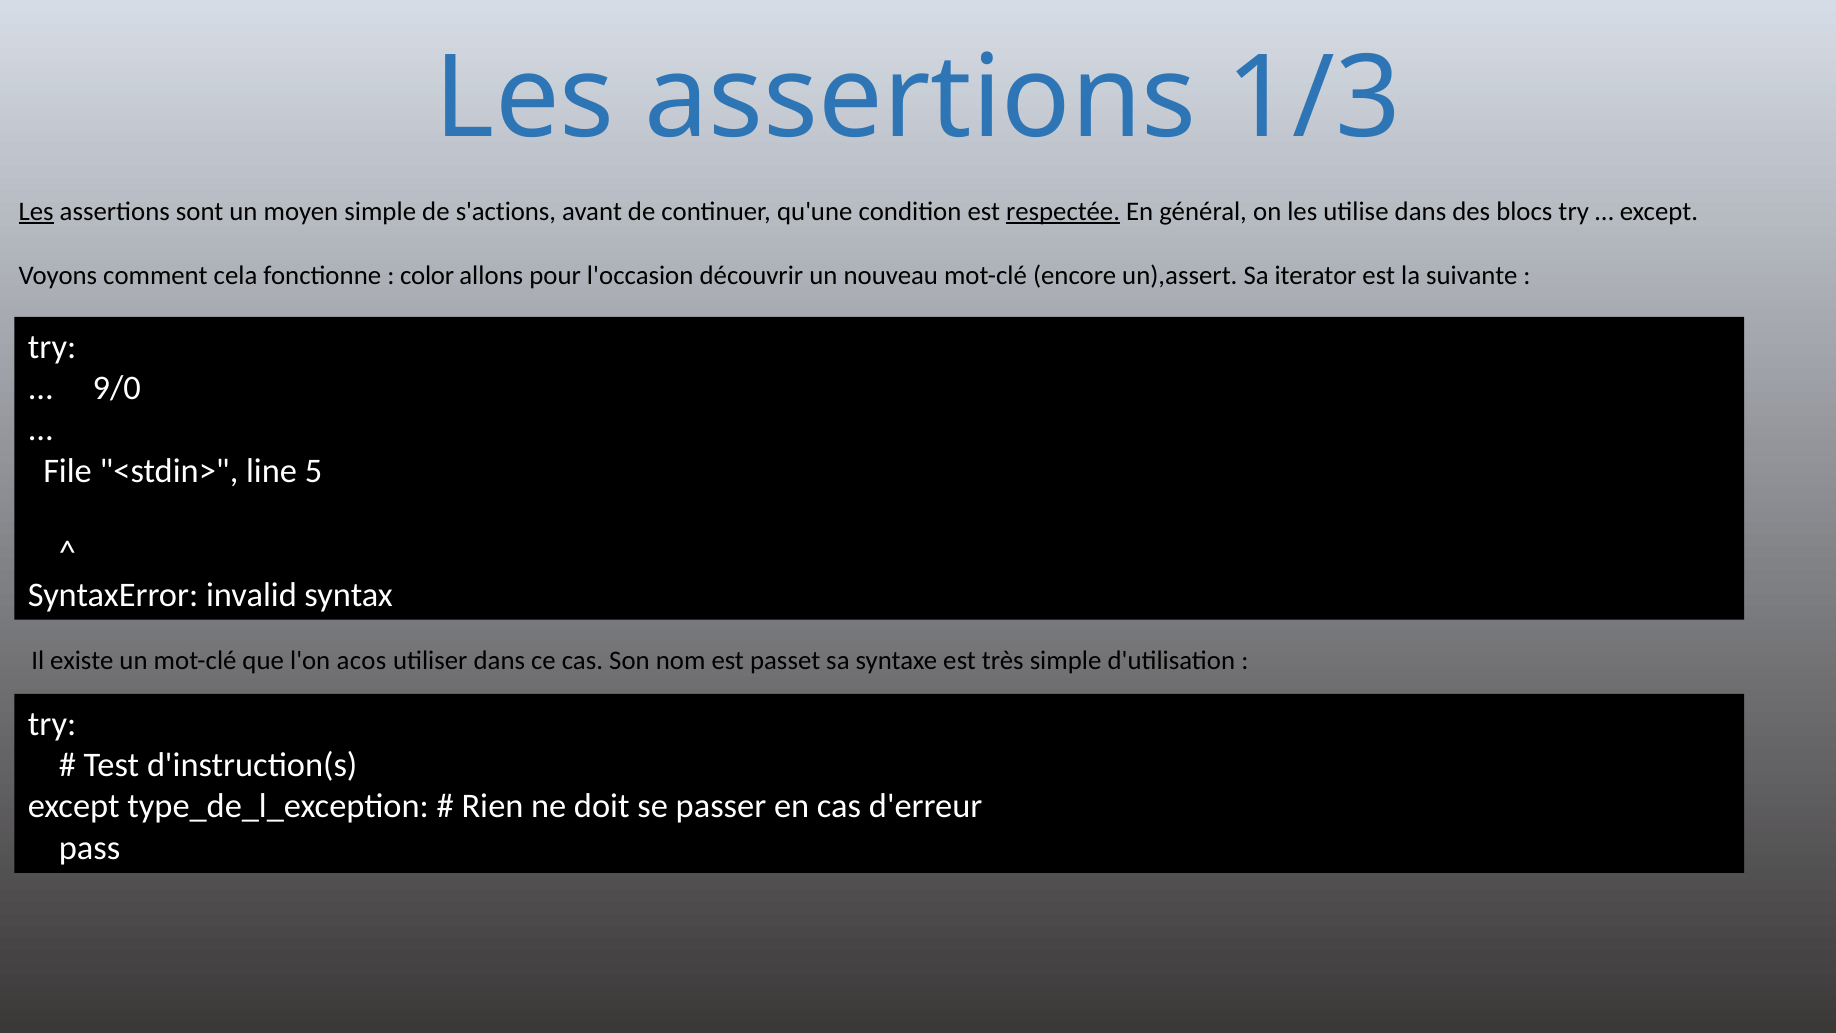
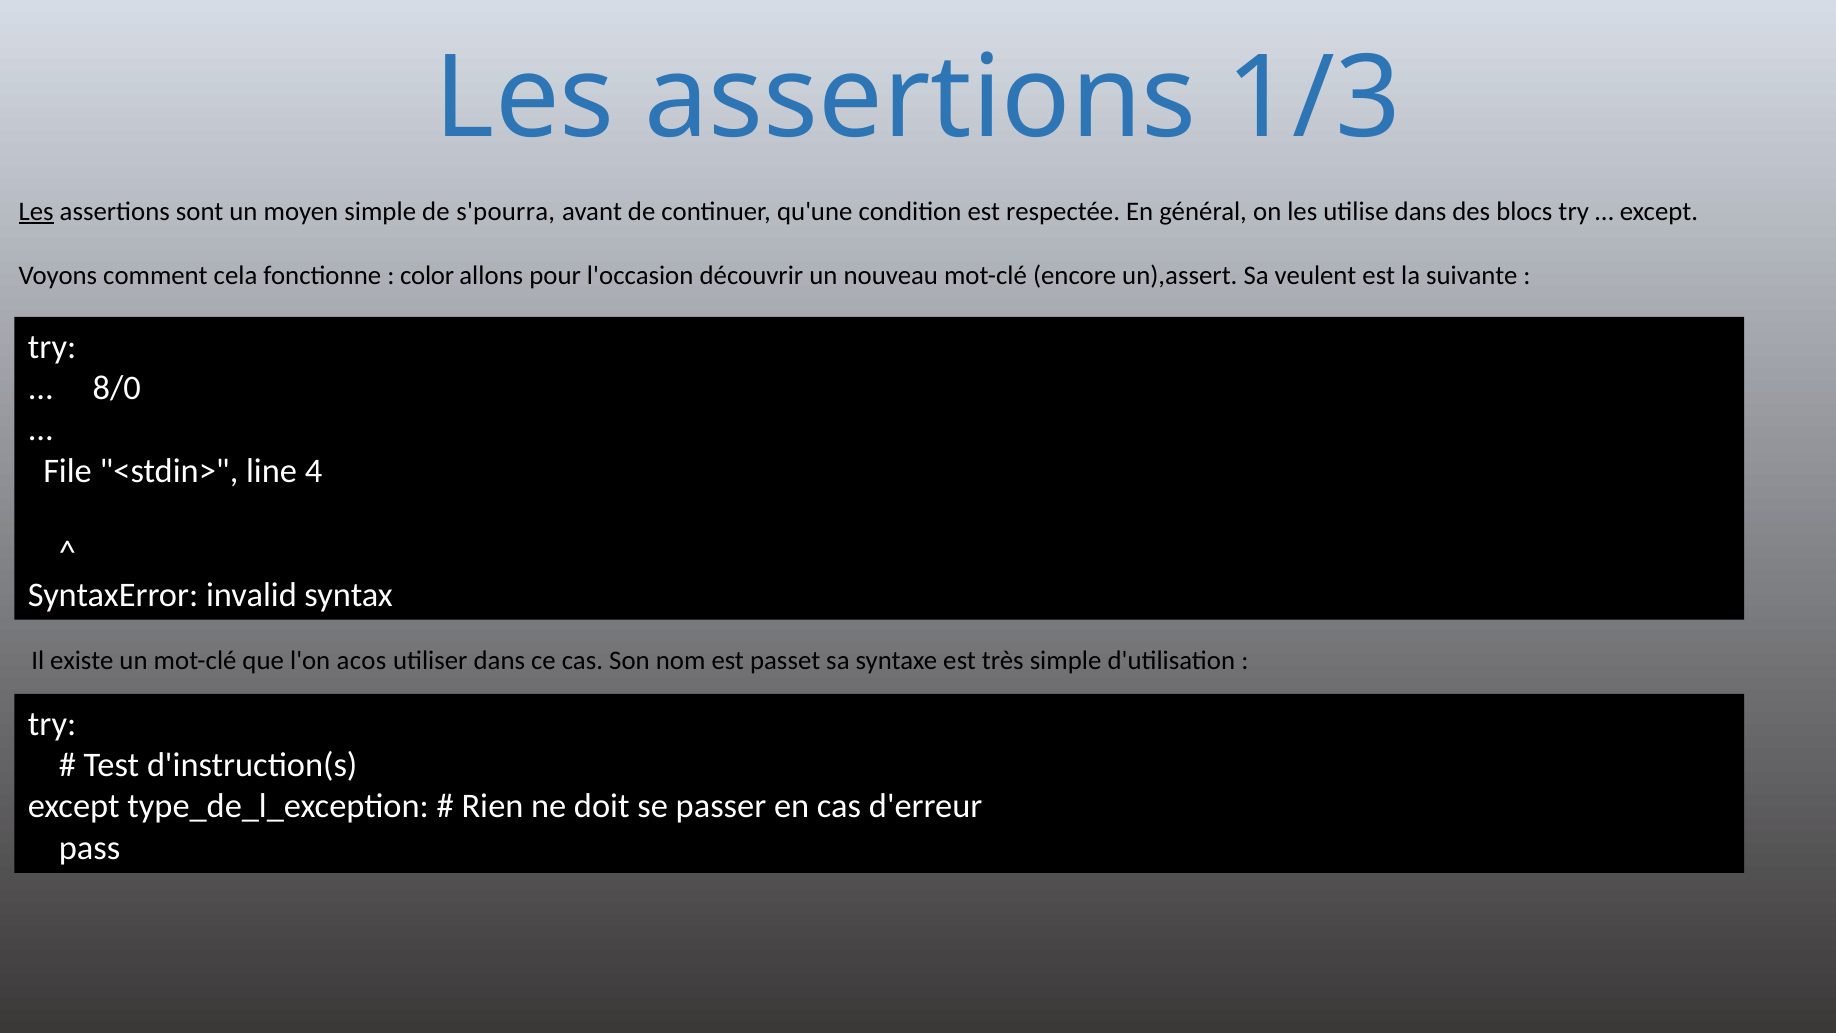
s'actions: s'actions -> s'pourra
respectée underline: present -> none
iterator: iterator -> veulent
9/0: 9/0 -> 8/0
5: 5 -> 4
